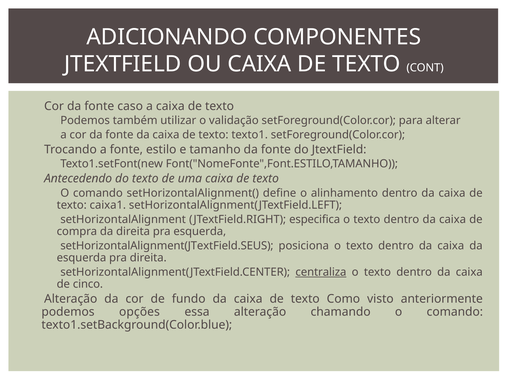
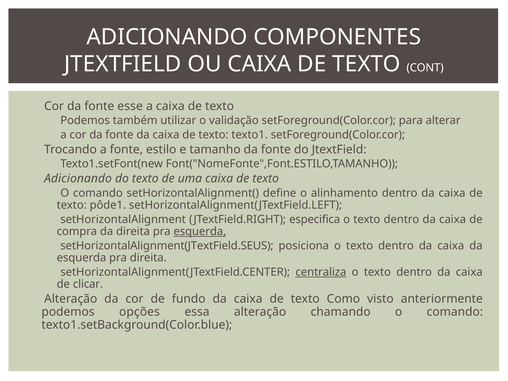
caso: caso -> esse
Antecedendo at (78, 179): Antecedendo -> Adicionando
caixa1: caixa1 -> pôde1
esquerda at (200, 232) underline: none -> present
cinco: cinco -> clicar
